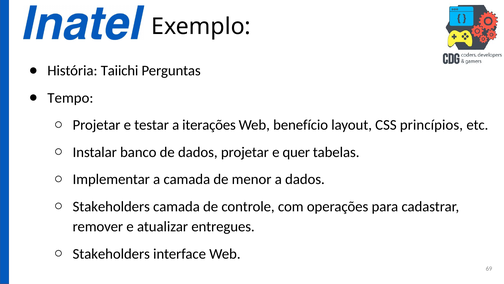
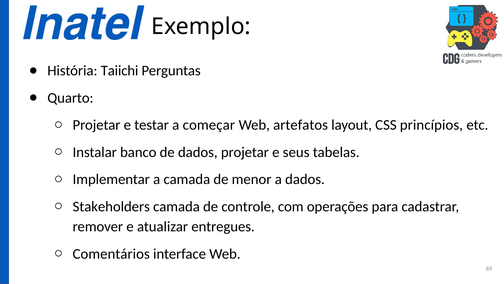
Tempo: Tempo -> Quarto
iterações: iterações -> começar
benefício: benefício -> artefatos
quer: quer -> seus
Stakeholders at (111, 253): Stakeholders -> Comentários
